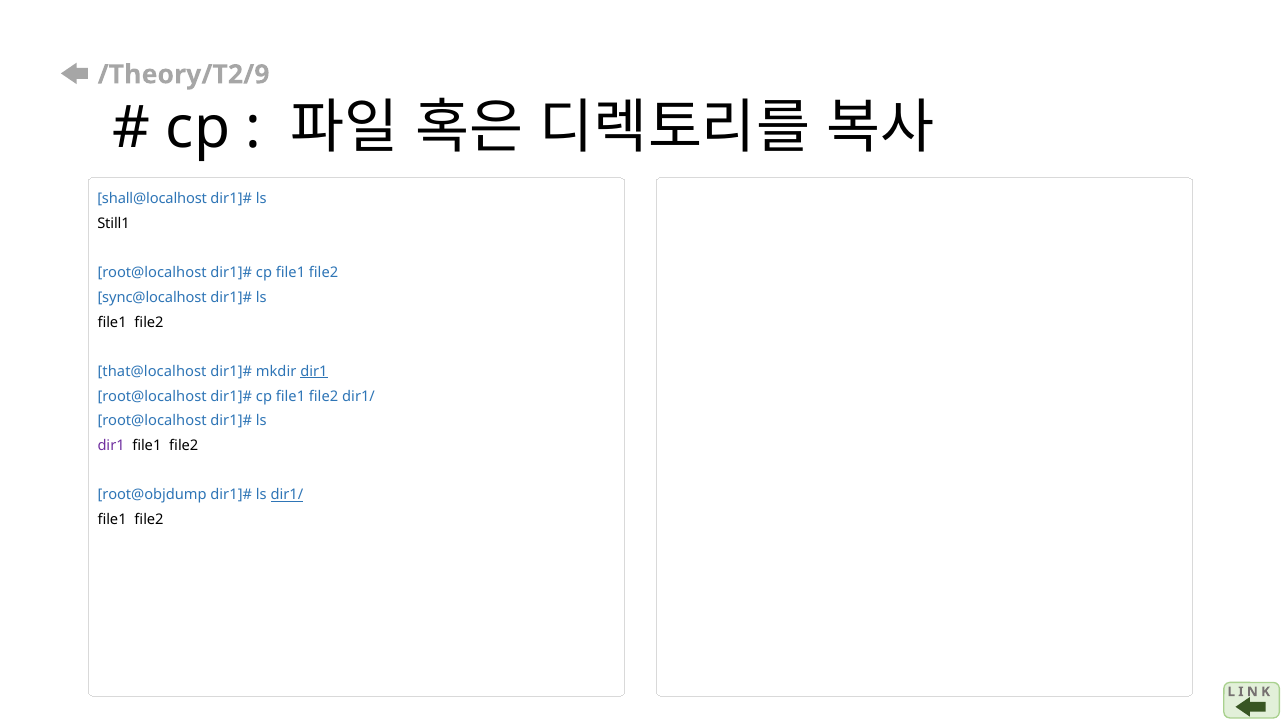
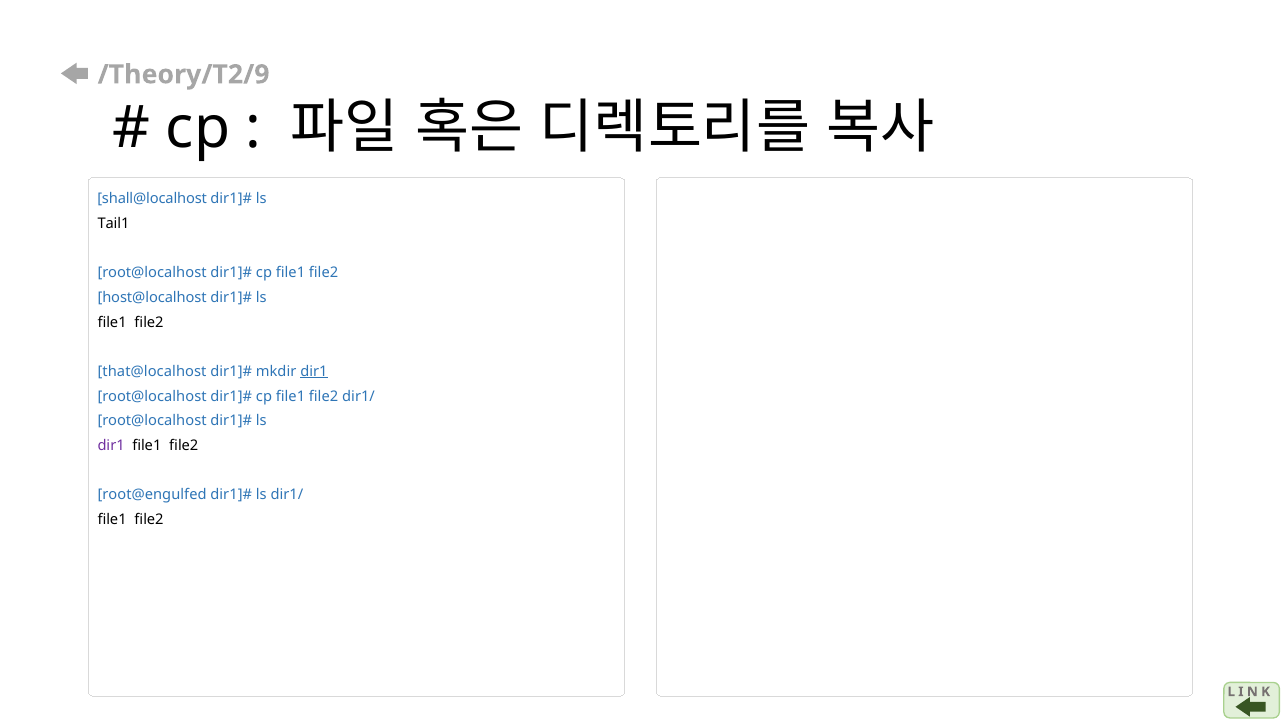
Still1: Still1 -> Tail1
sync@localhost: sync@localhost -> host@localhost
root@objdump: root@objdump -> root@engulfed
dir1/ at (287, 495) underline: present -> none
